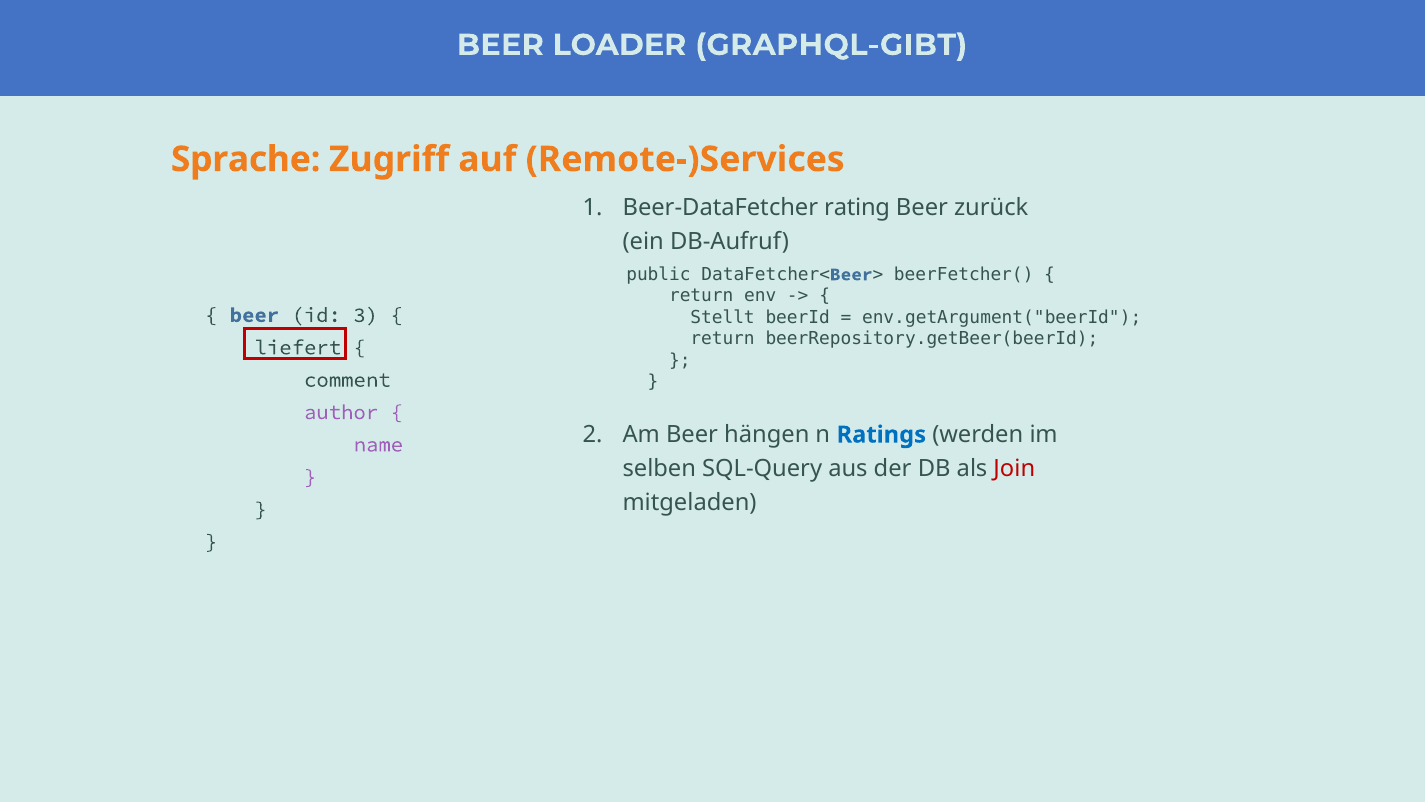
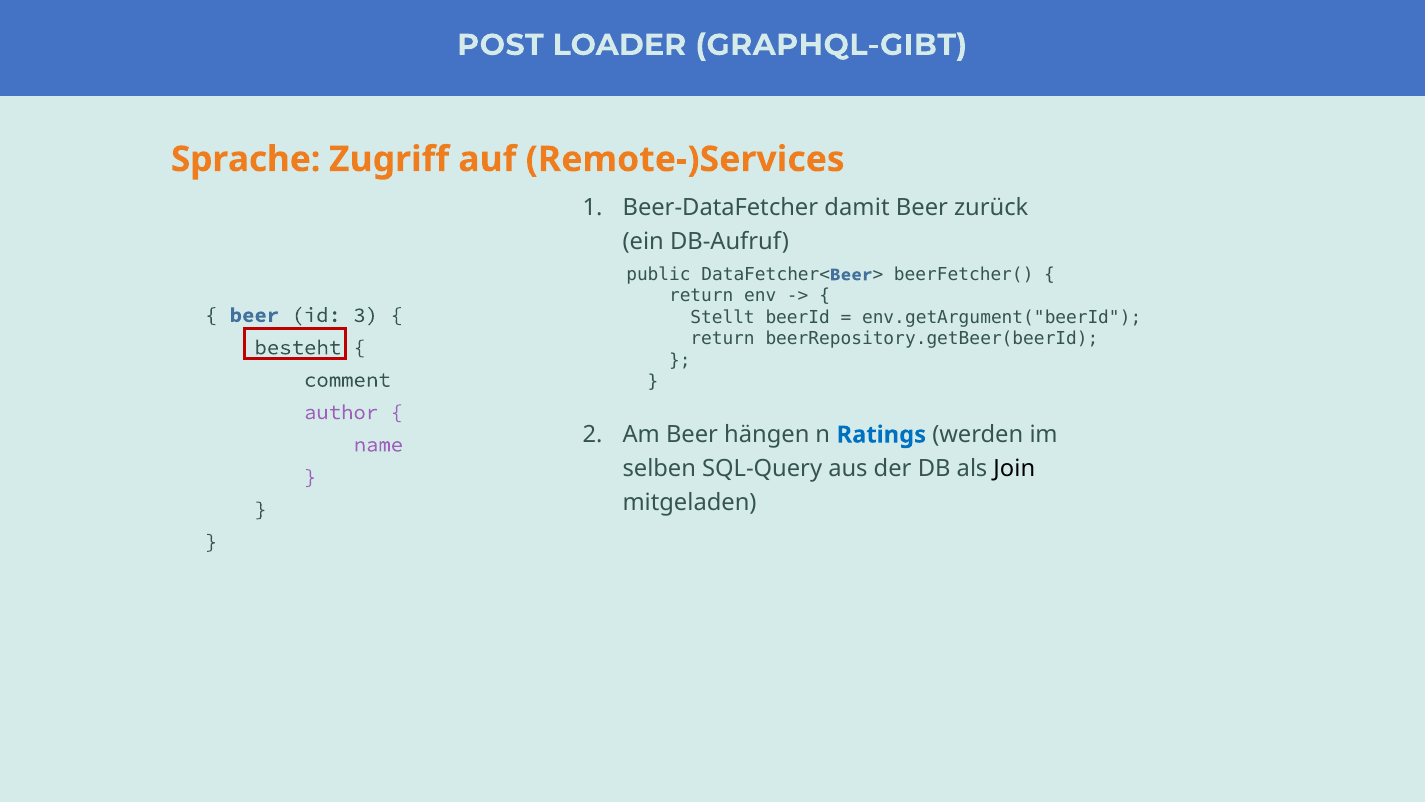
BEER at (500, 45): BEER -> POST
rating: rating -> damit
liefert: liefert -> besteht
Join colour: red -> black
